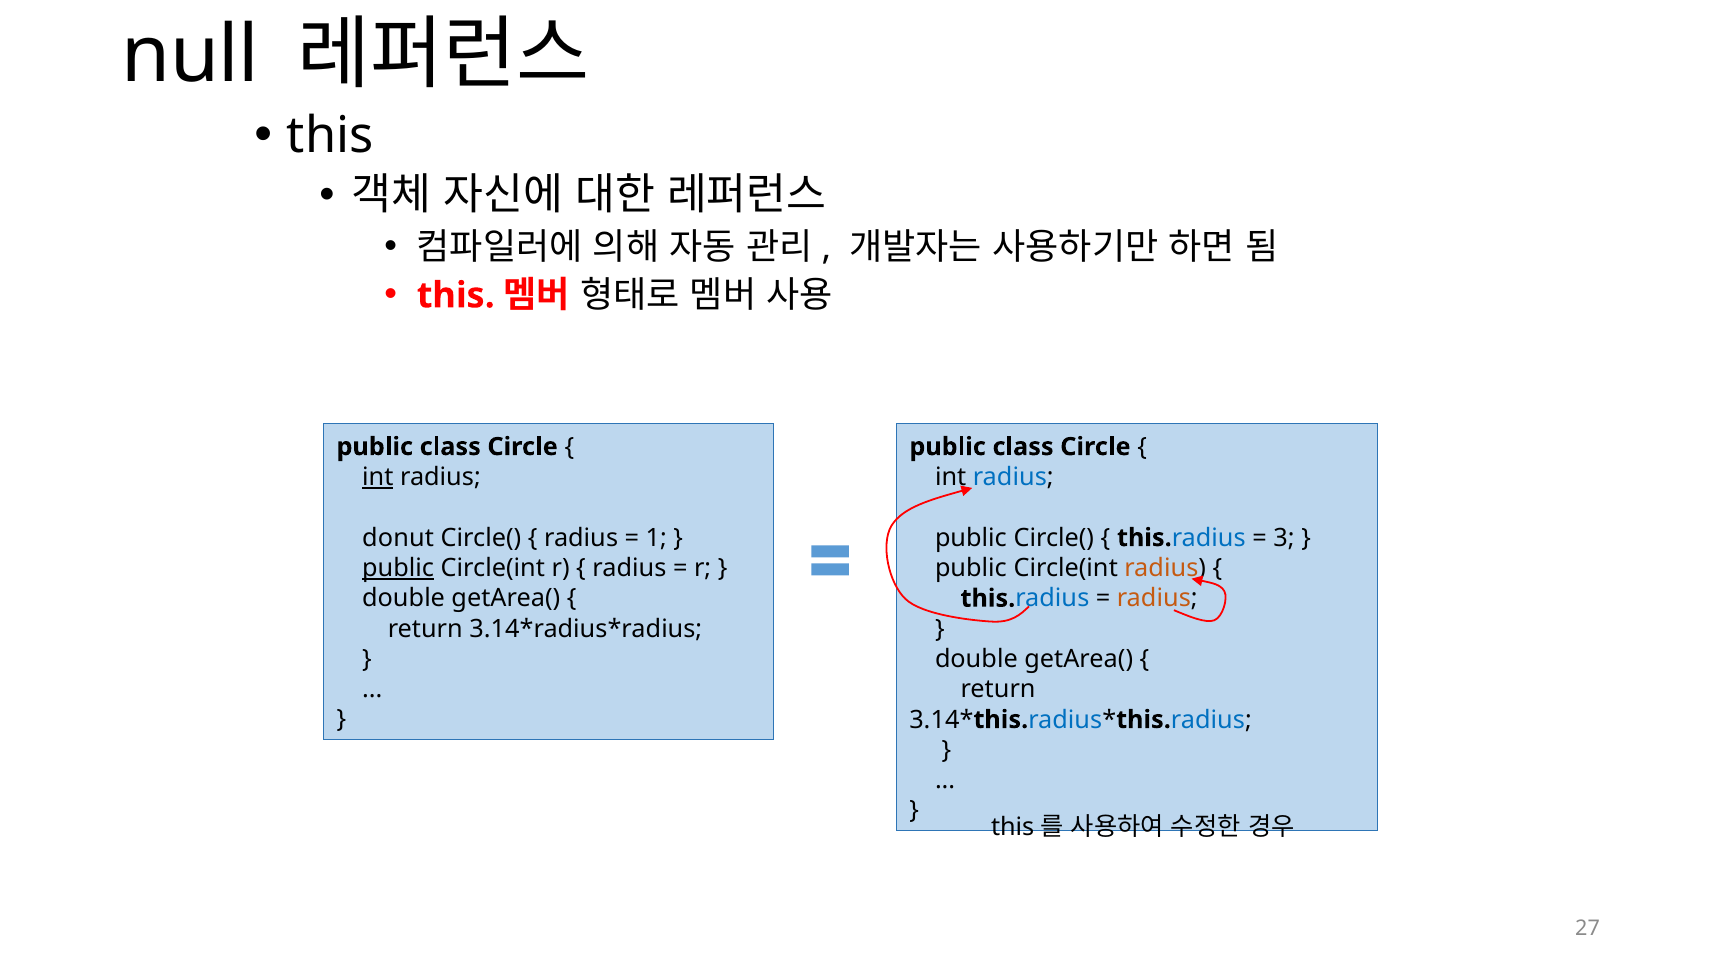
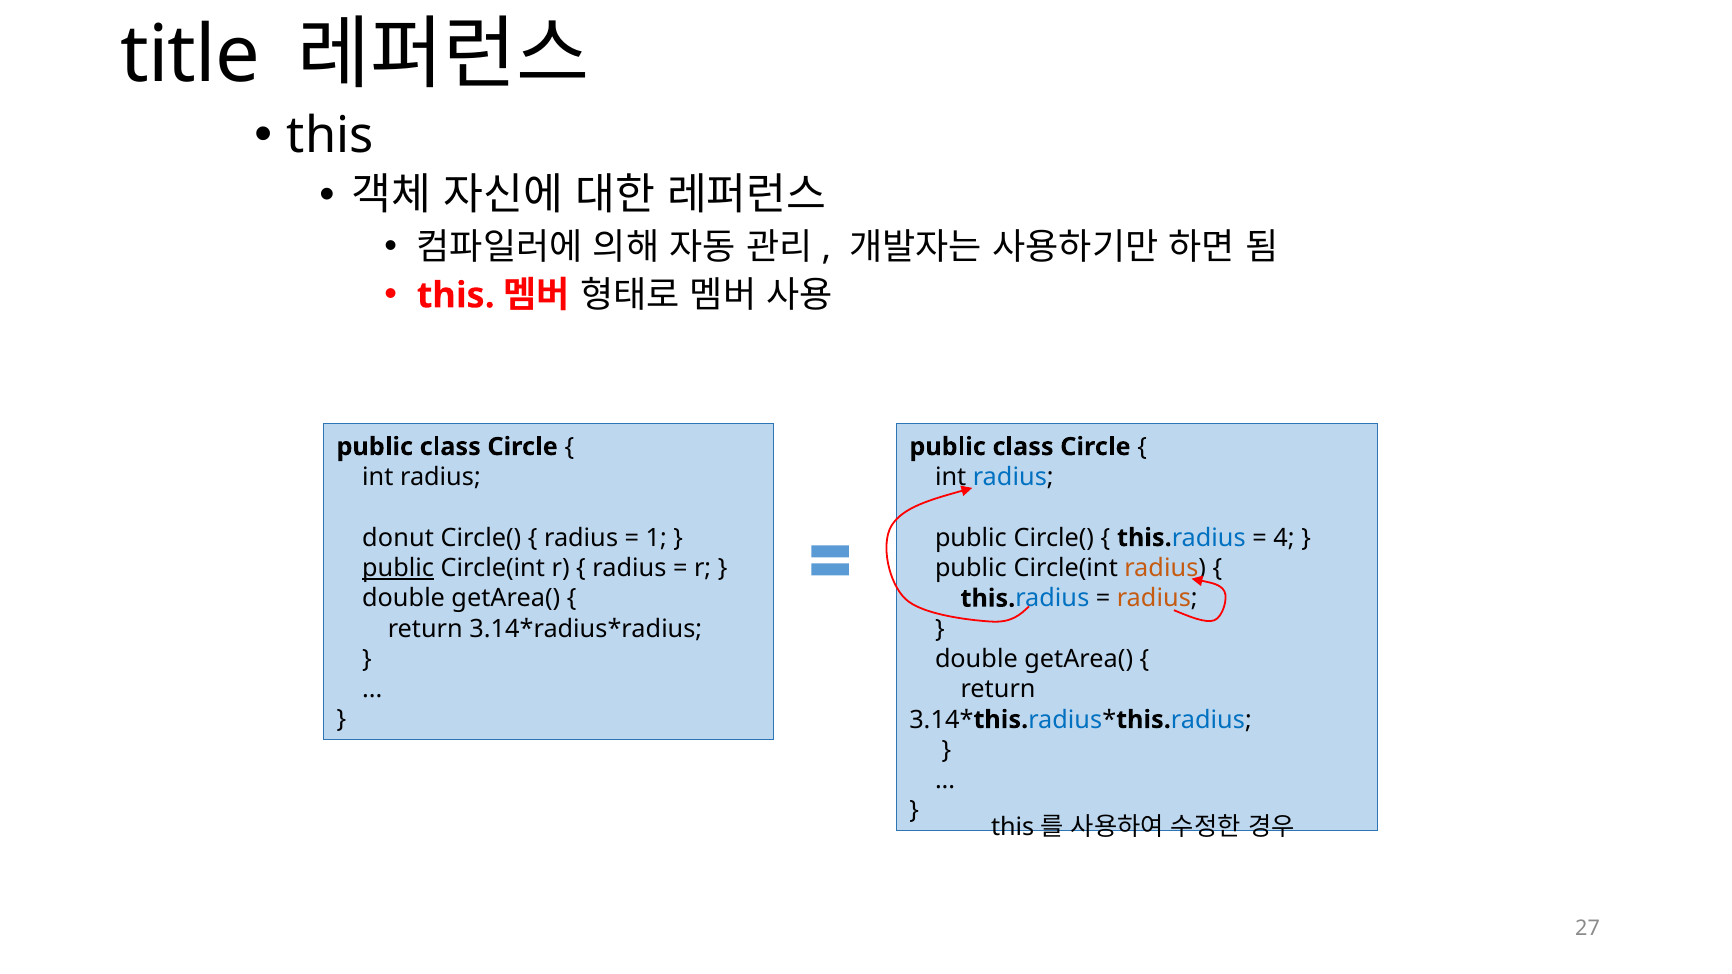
null: null -> title
int at (378, 477) underline: present -> none
3: 3 -> 4
